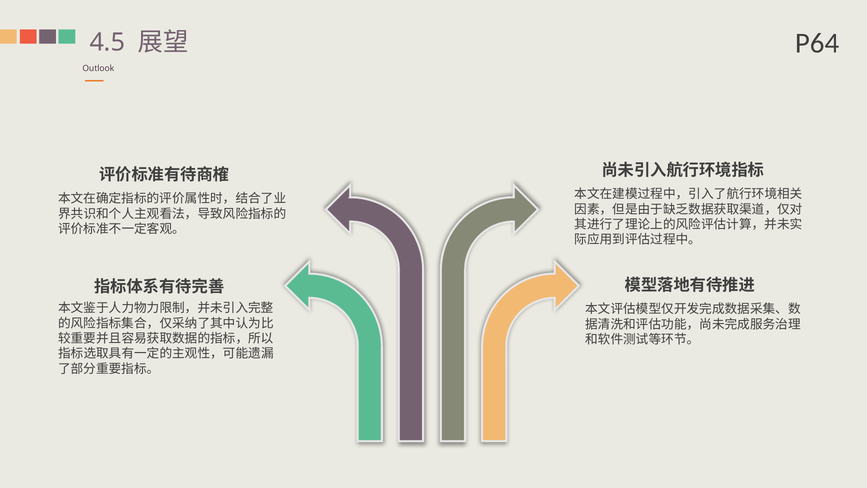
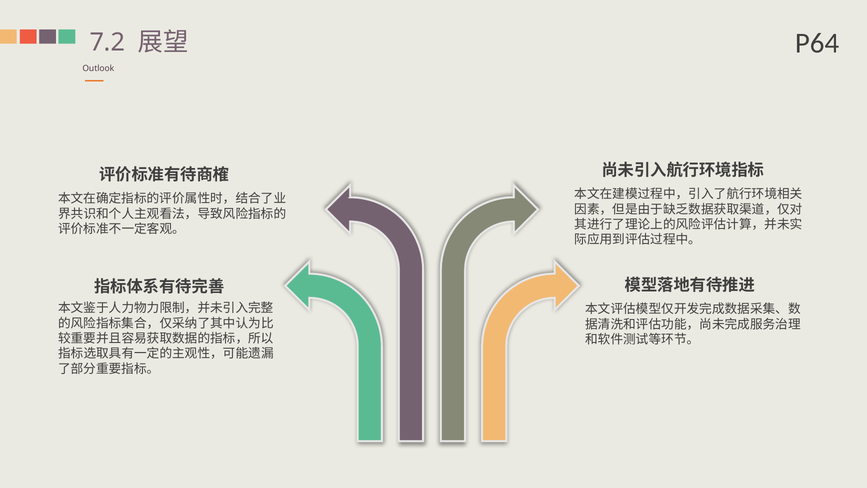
4.5: 4.5 -> 7.2
